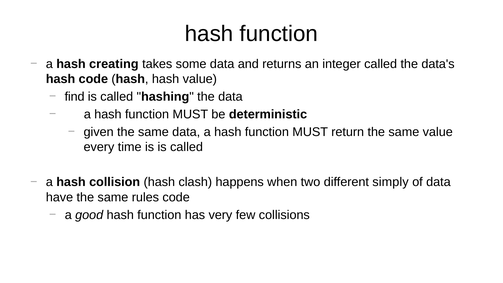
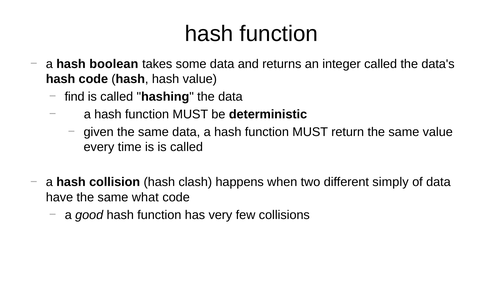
creating: creating -> boolean
rules: rules -> what
